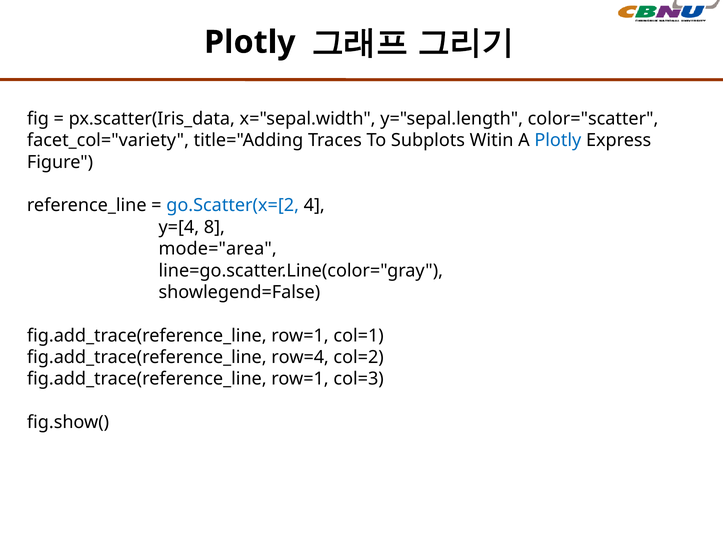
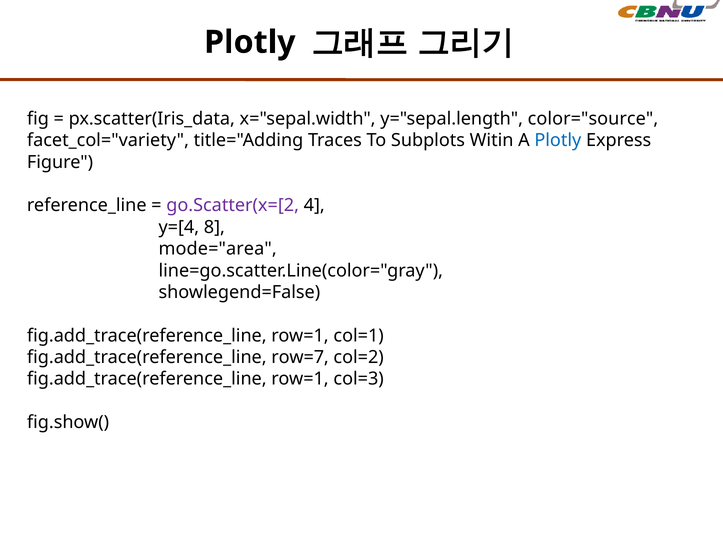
color="scatter: color="scatter -> color="source
go.Scatter(x=[2 colour: blue -> purple
row=4: row=4 -> row=7
